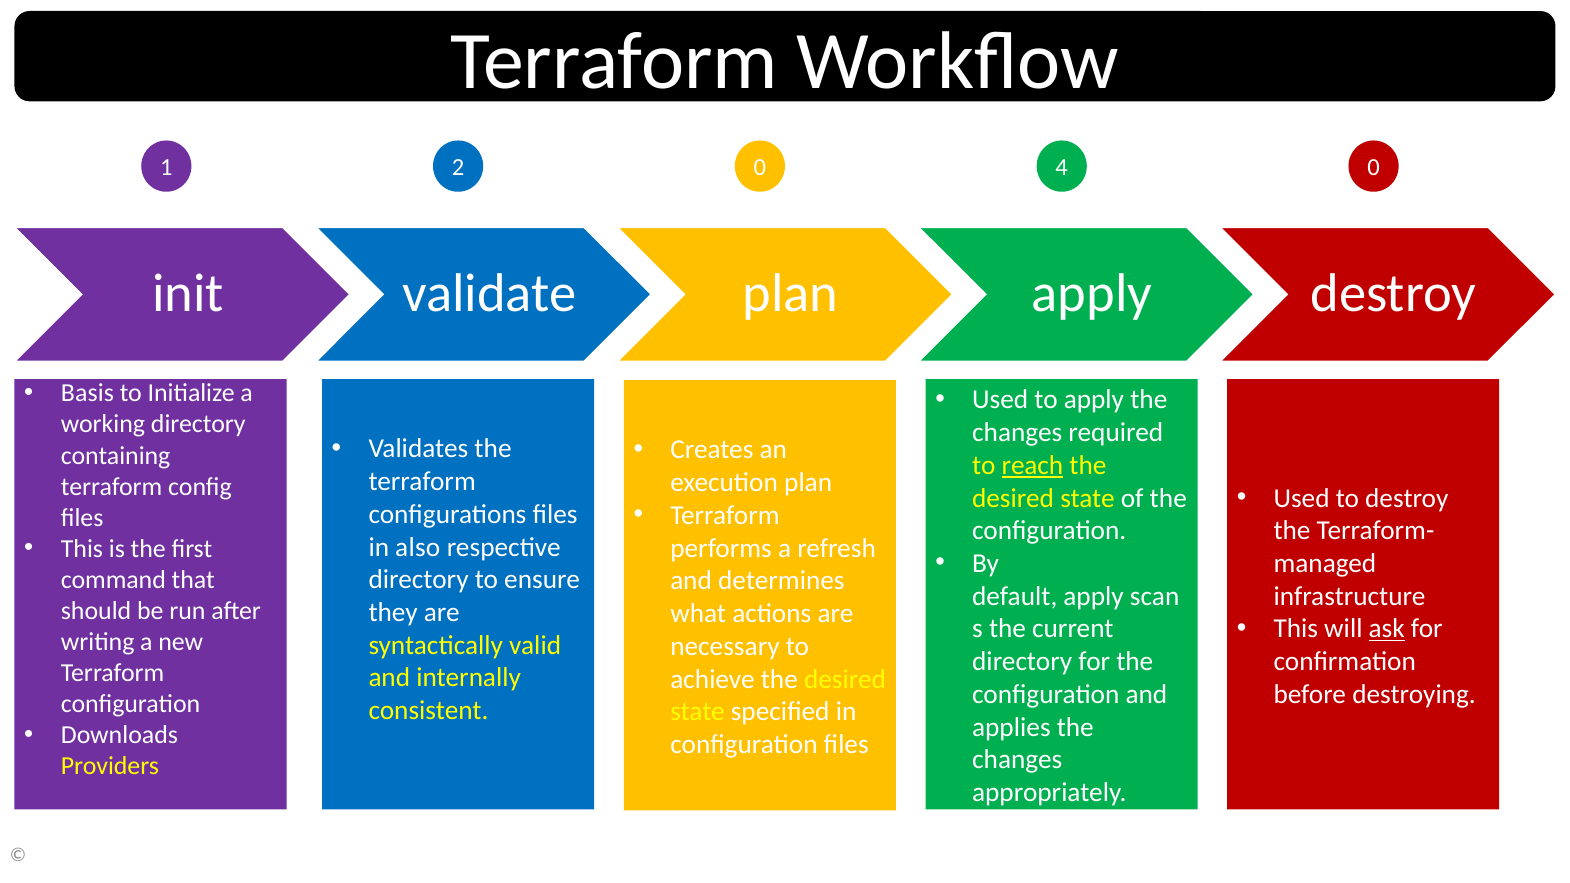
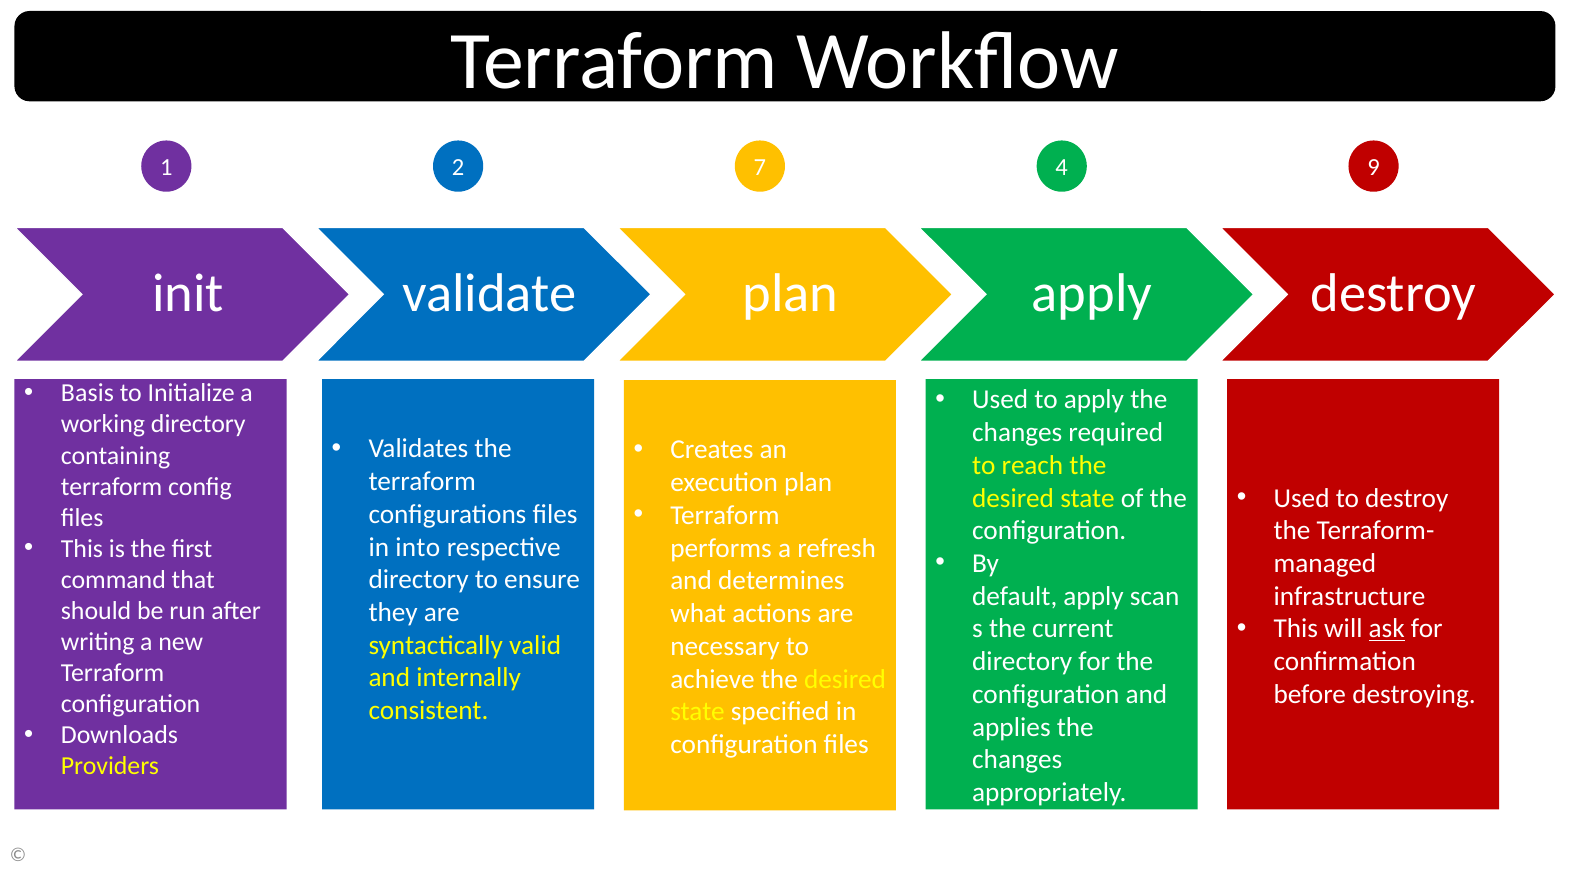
2 0: 0 -> 7
4 0: 0 -> 9
reach underline: present -> none
also: also -> into
